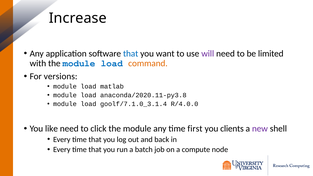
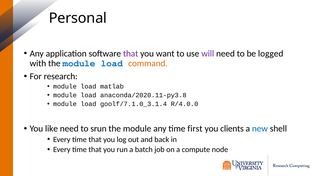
Increase: Increase -> Personal
that at (131, 54) colour: blue -> purple
limited: limited -> logged
versions: versions -> research
click: click -> srun
new colour: purple -> blue
